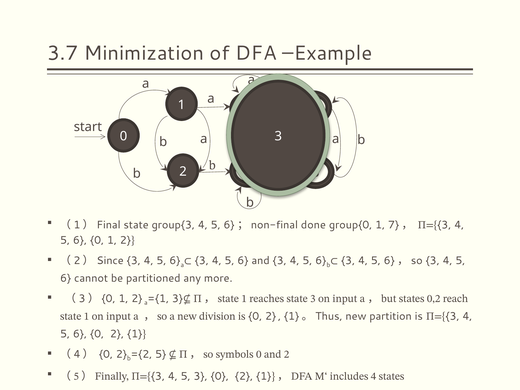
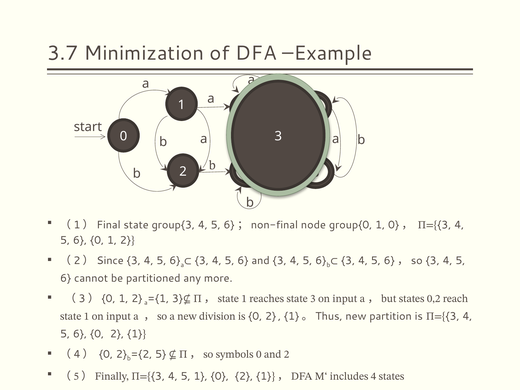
done: done -> node
group{0 1 7: 7 -> 0
4 5 3: 3 -> 1
